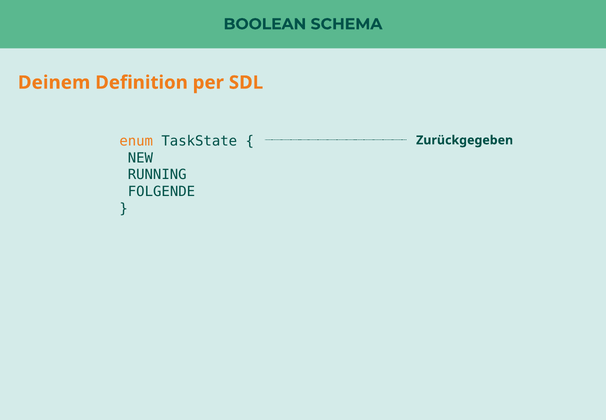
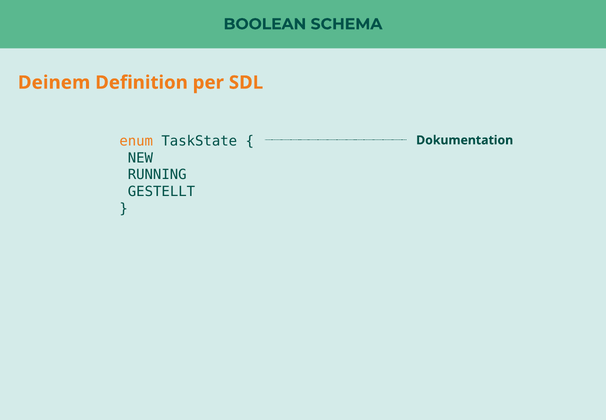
Zurückgegeben: Zurückgegeben -> Dokumentation
FOLGENDE: FOLGENDE -> GESTELLT
